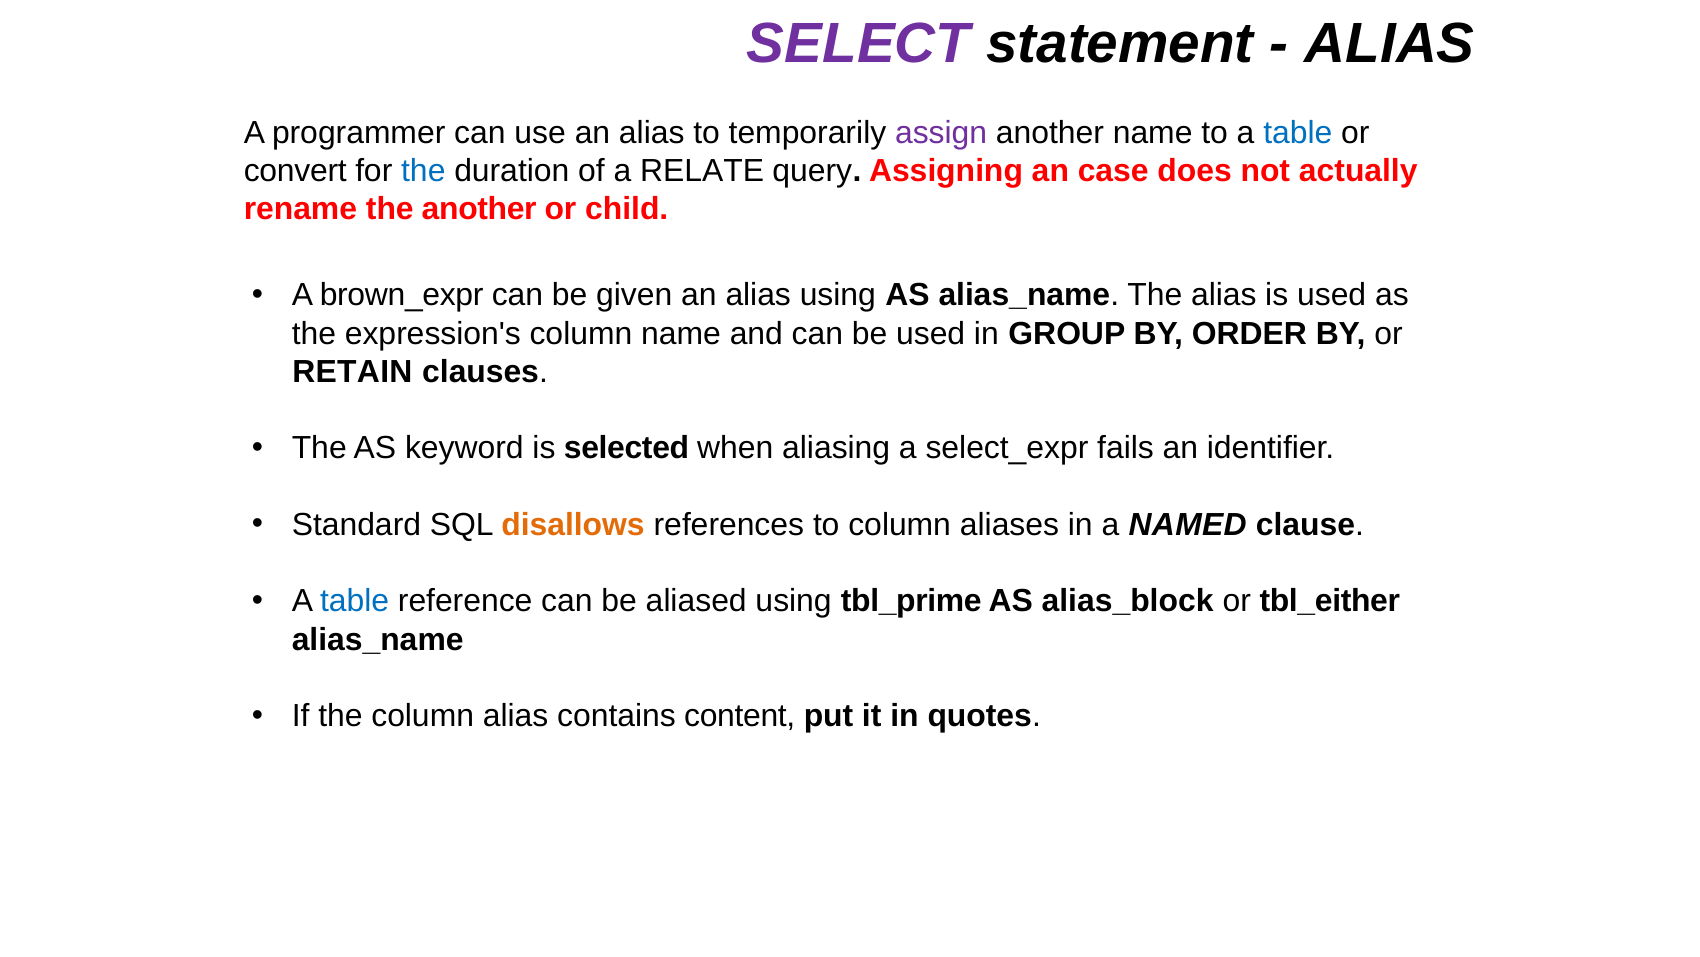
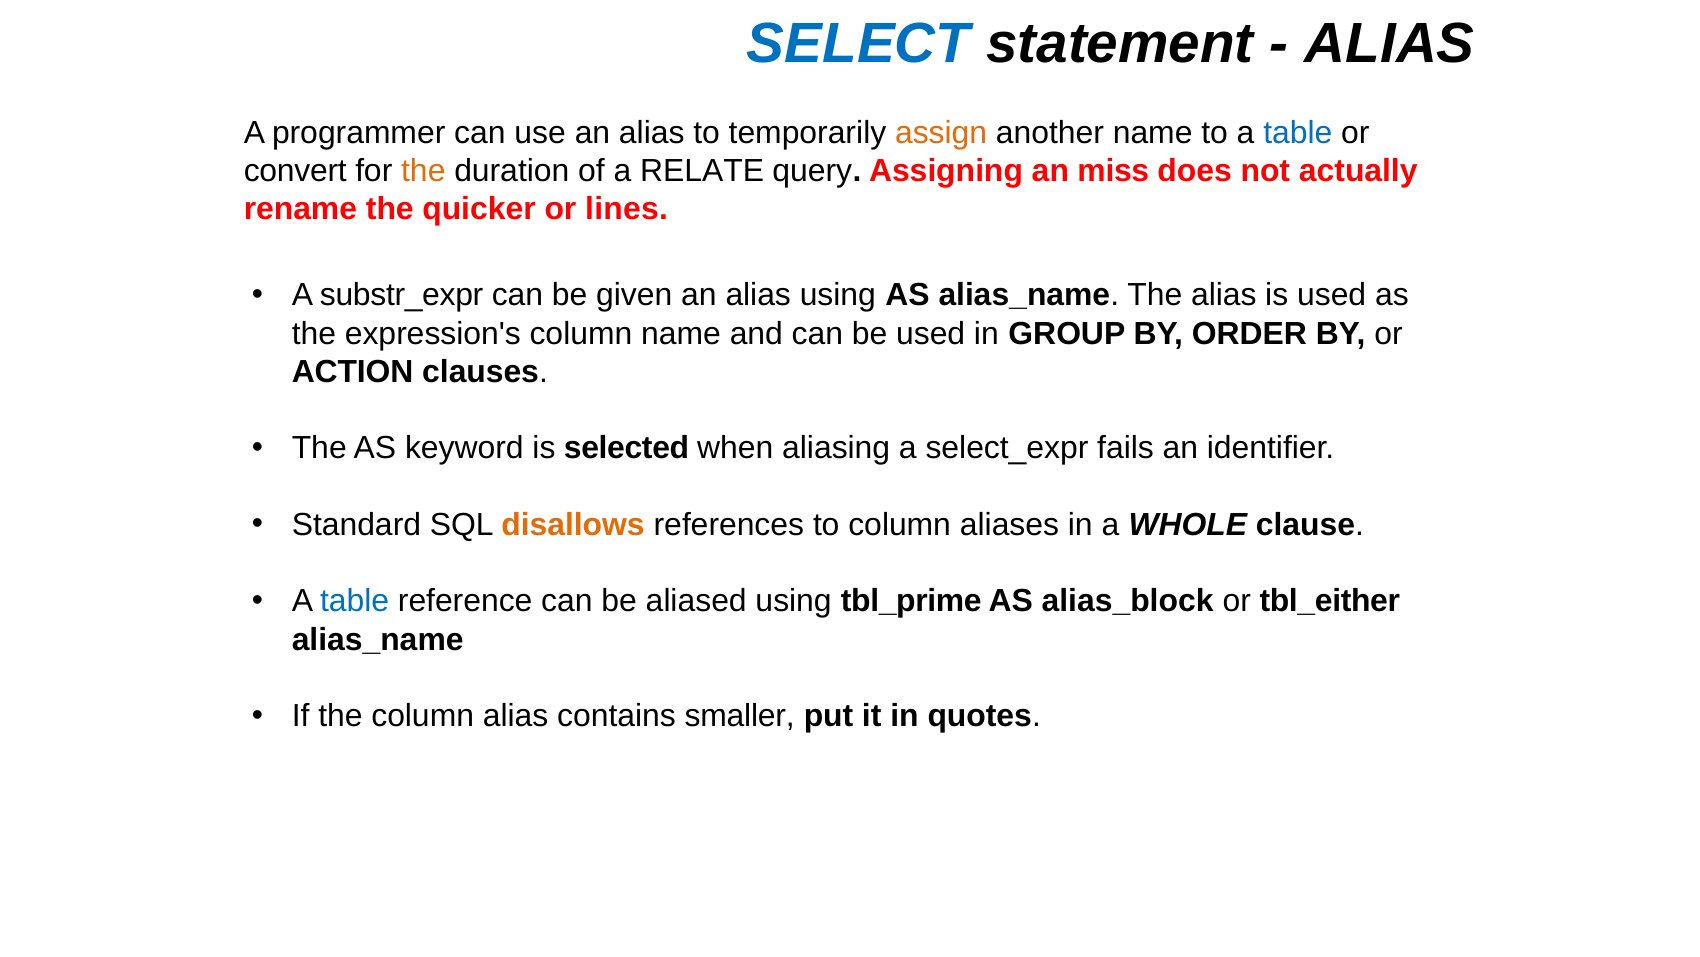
SELECT colour: purple -> blue
assign colour: purple -> orange
the at (423, 171) colour: blue -> orange
case: case -> miss
the another: another -> quicker
child: child -> lines
brown_expr: brown_expr -> substr_expr
RETAIN: RETAIN -> ACTION
NAMED: NAMED -> WHOLE
content: content -> smaller
